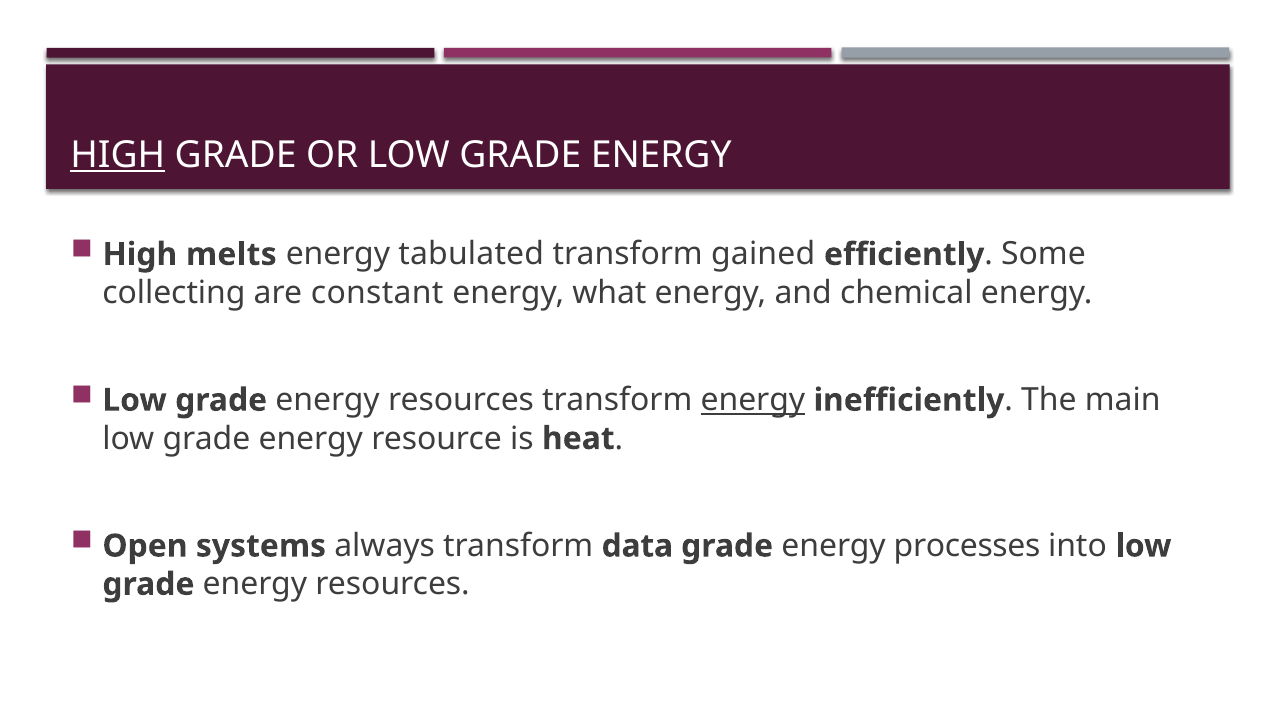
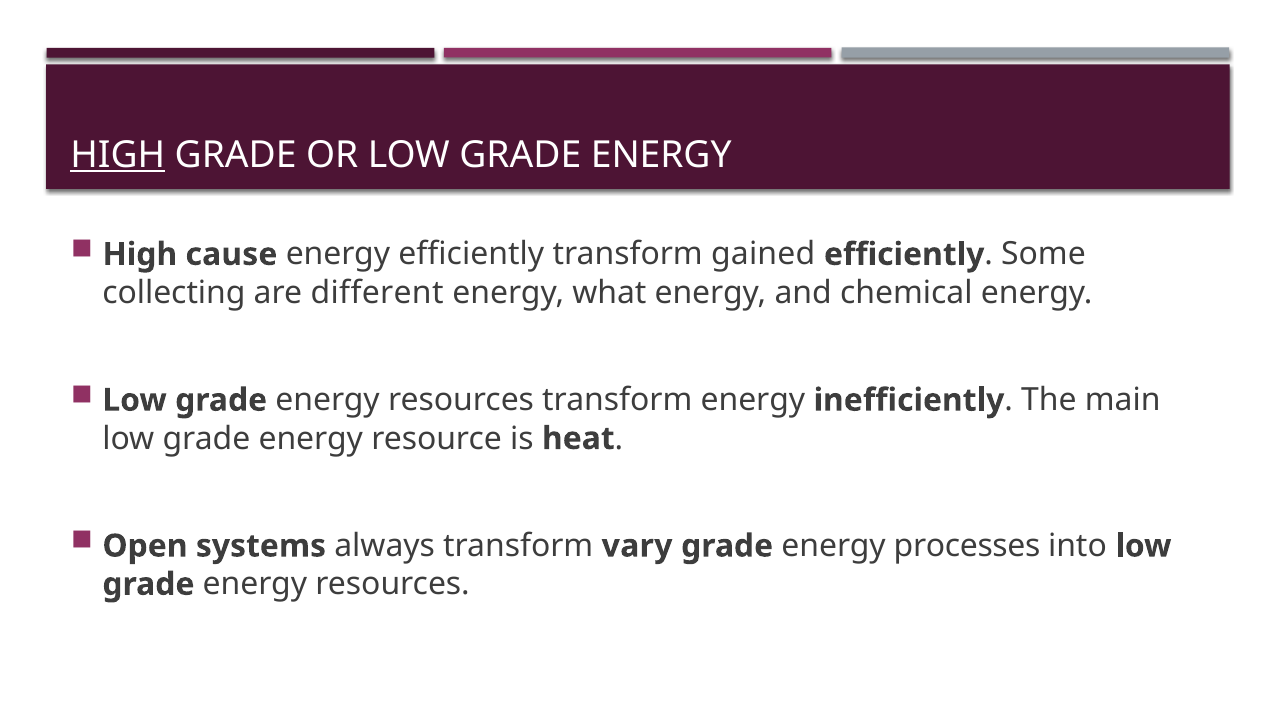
melts: melts -> cause
energy tabulated: tabulated -> efficiently
constant: constant -> different
energy at (753, 400) underline: present -> none
data: data -> vary
